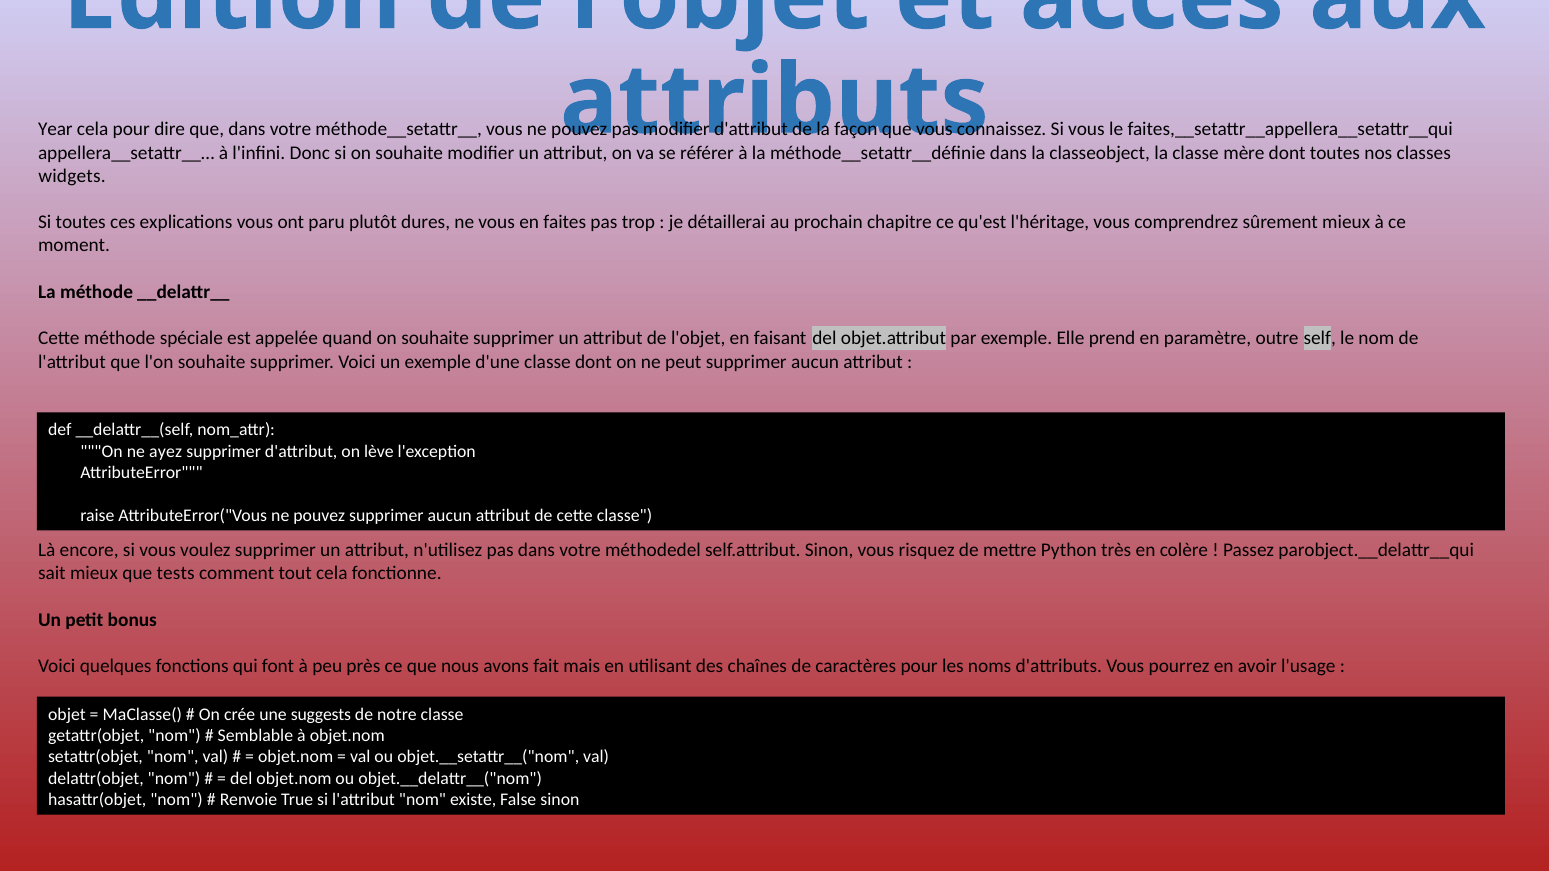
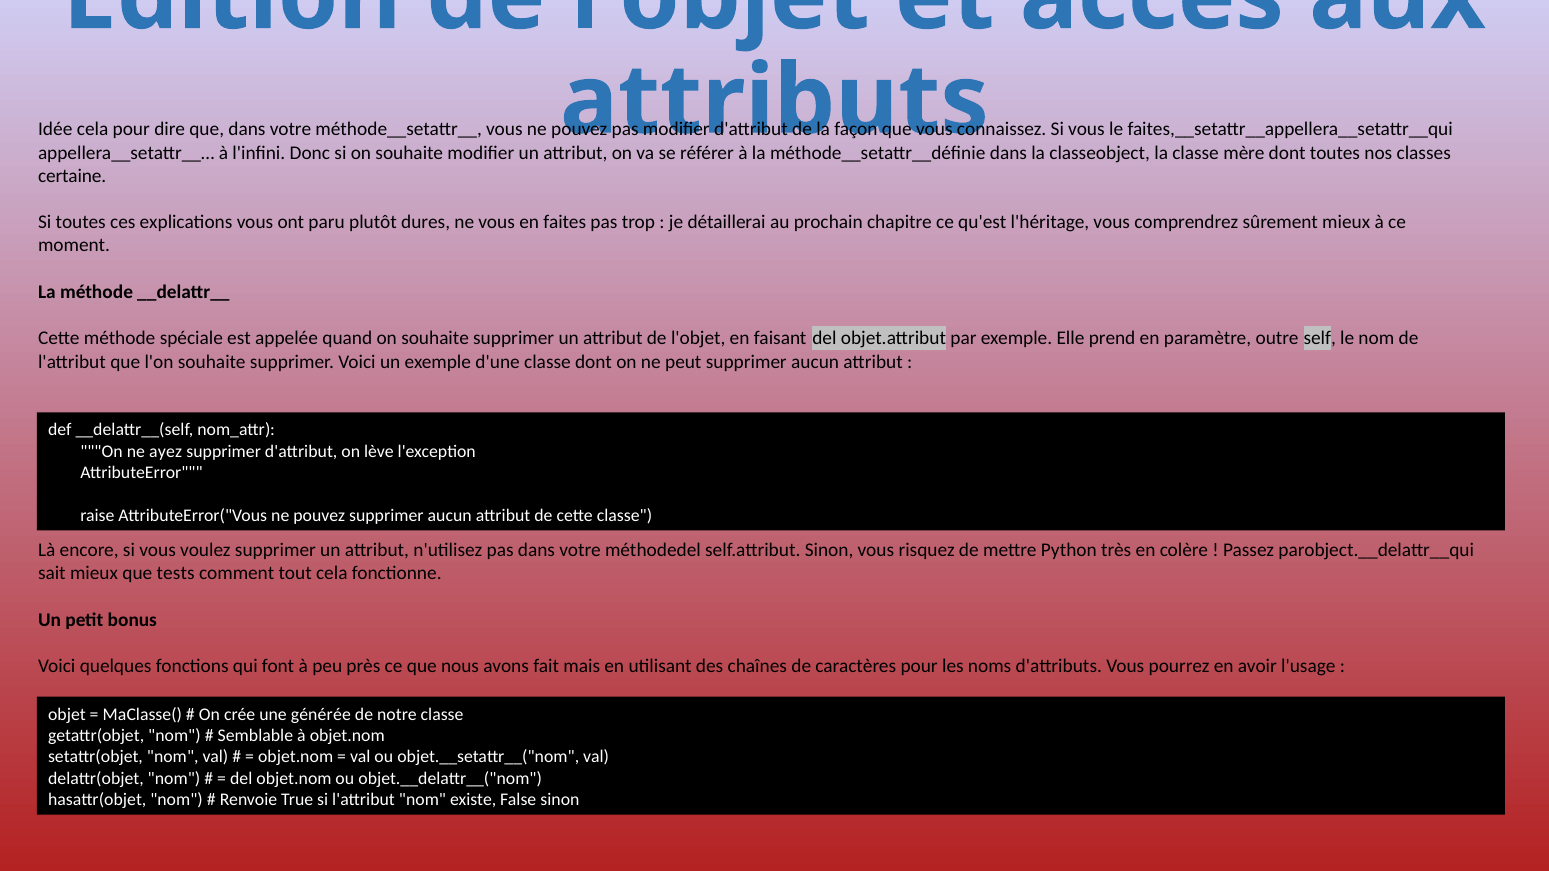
Year: Year -> Idée
widgets: widgets -> certaine
suggests: suggests -> générée
